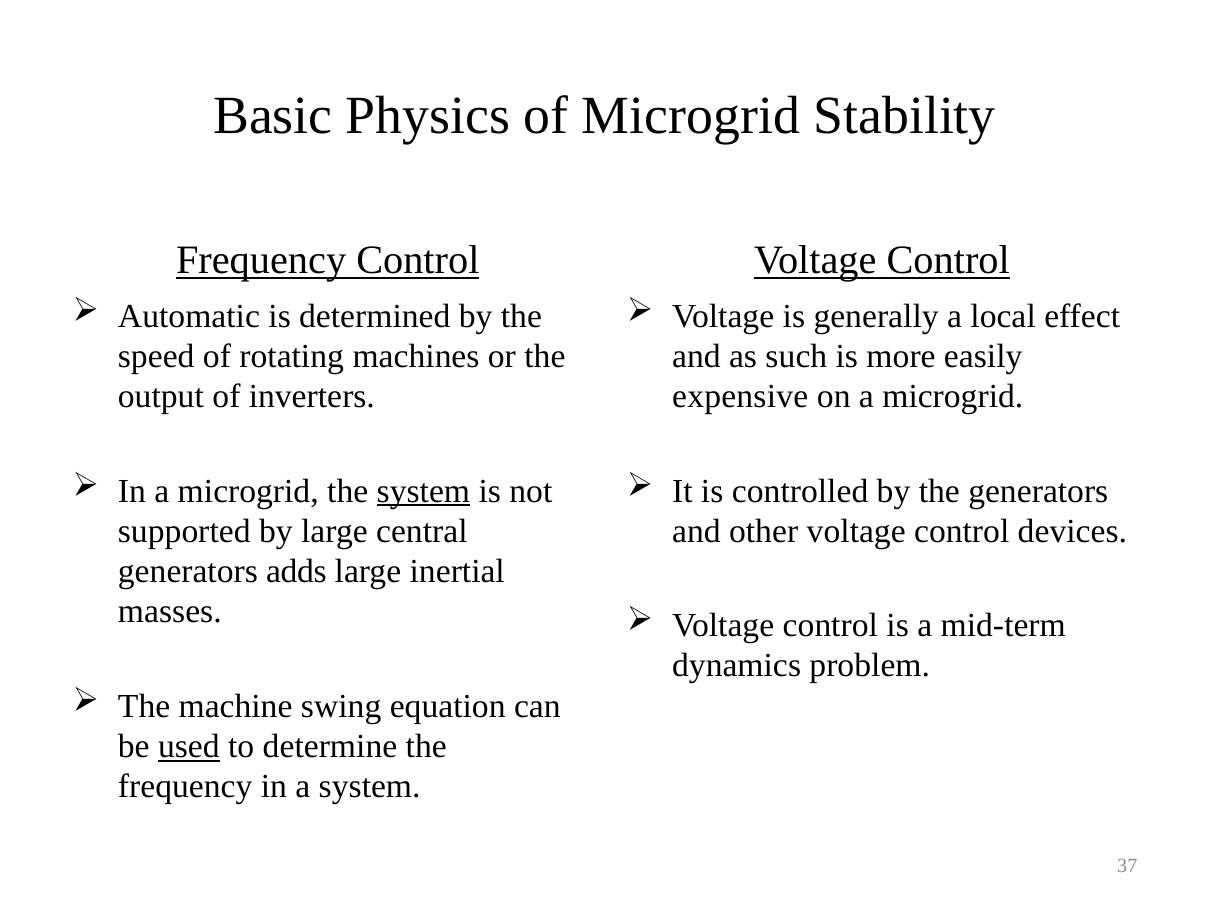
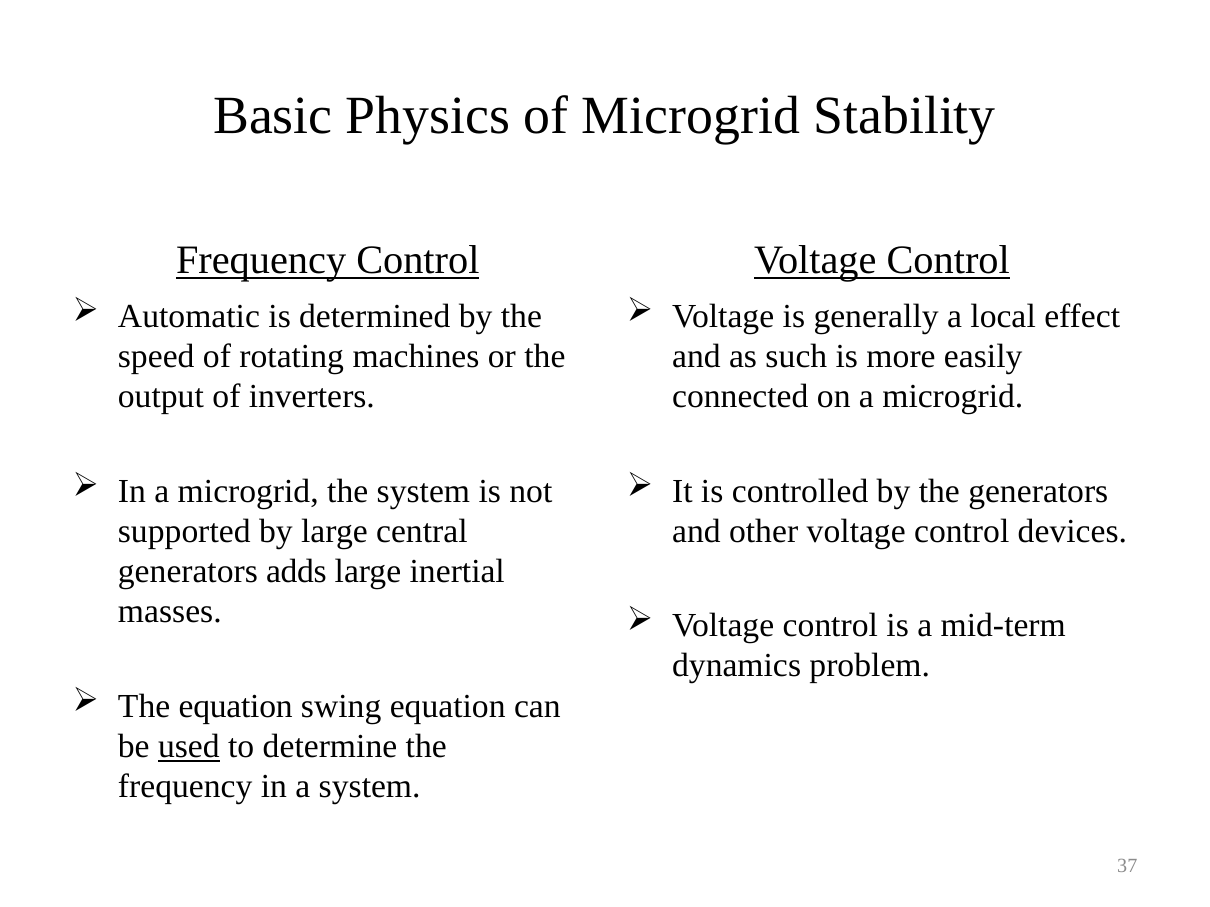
expensive: expensive -> connected
system at (423, 491) underline: present -> none
The machine: machine -> equation
